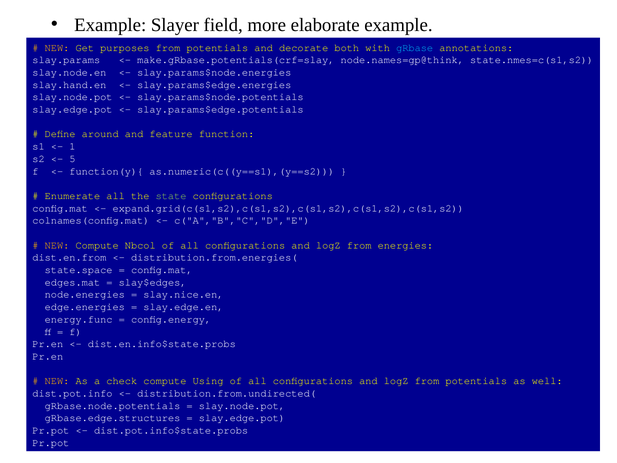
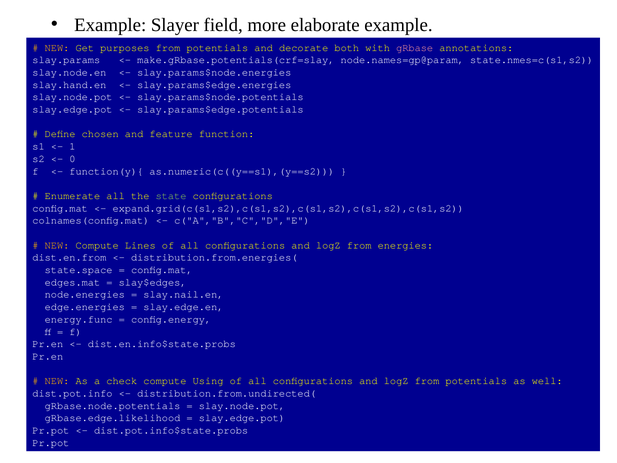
gRbase colour: light blue -> pink
node.names=gp@think: node.names=gp@think -> node.names=gp@param
around: around -> chosen
5: 5 -> 0
Nbcol: Nbcol -> Lines
slay.nice.en: slay.nice.en -> slay.nail.en
gRbase.edge.structures: gRbase.edge.structures -> gRbase.edge.likelihood
